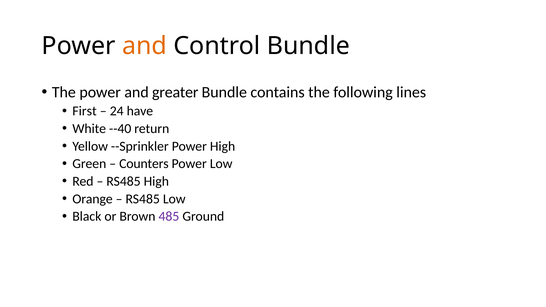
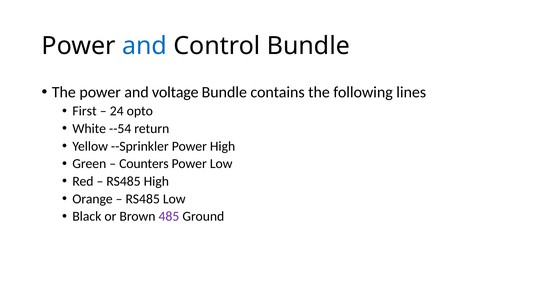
and at (144, 46) colour: orange -> blue
greater: greater -> voltage
have: have -> opto
--40: --40 -> --54
